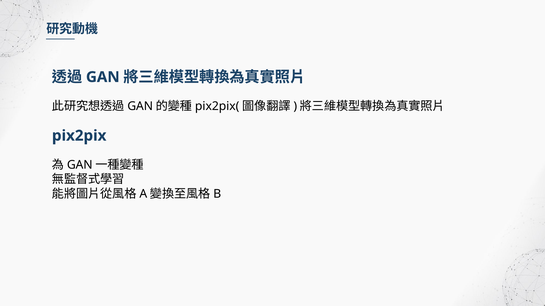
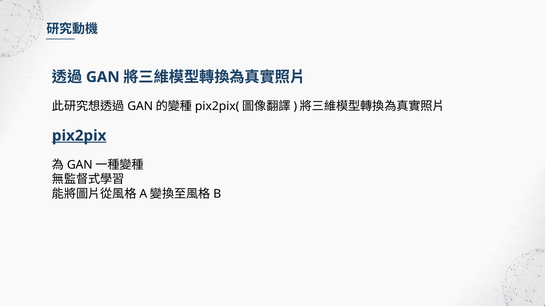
pix2pix underline: none -> present
